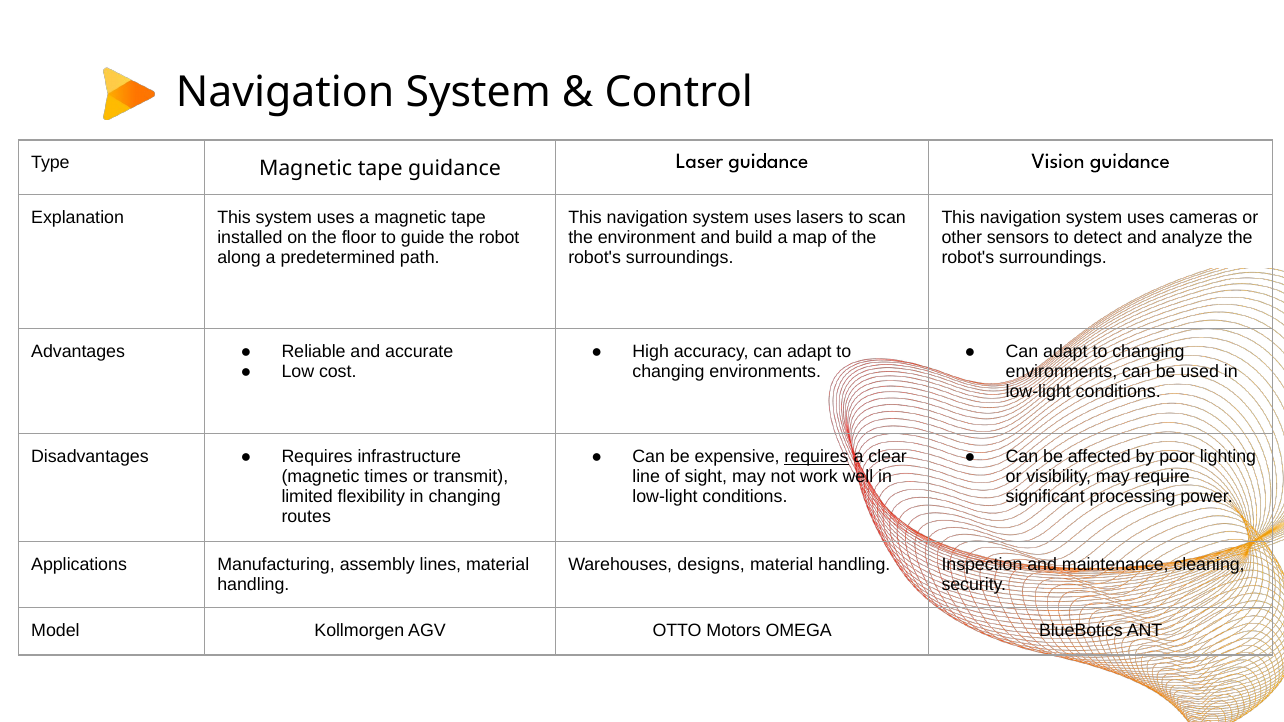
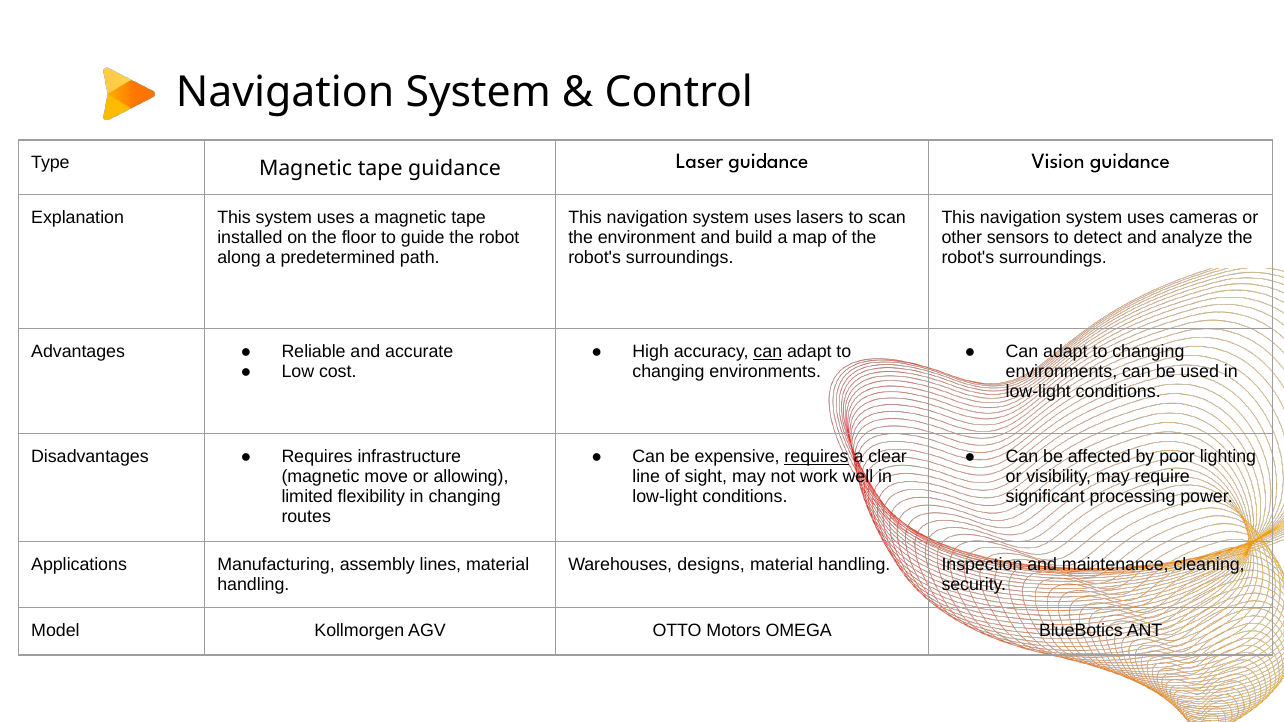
can at (768, 352) underline: none -> present
times: times -> move
transmit: transmit -> allowing
